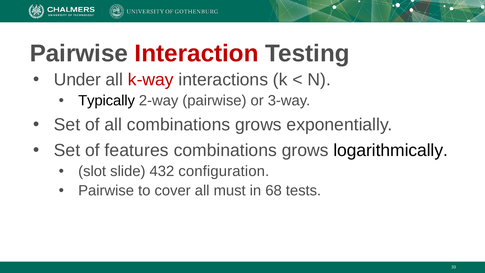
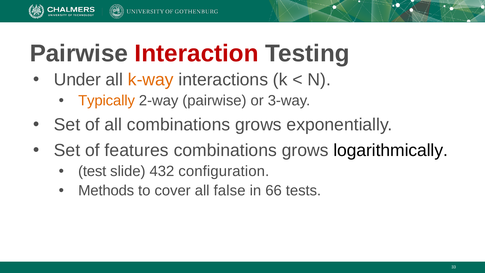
k-way colour: red -> orange
Typically colour: black -> orange
slot: slot -> test
Pairwise at (106, 191): Pairwise -> Methods
must: must -> false
68: 68 -> 66
